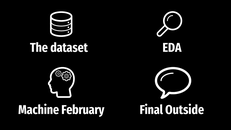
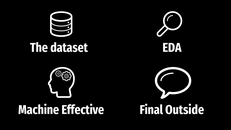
February: February -> Effective
